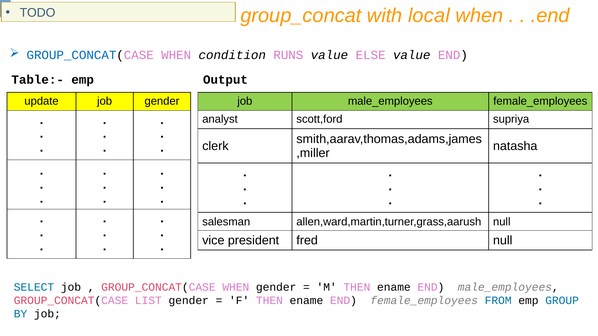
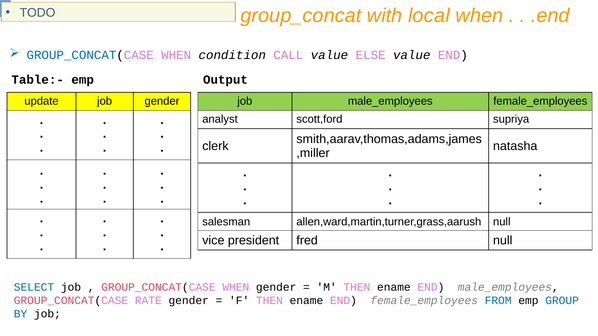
RUNS: RUNS -> CALL
LIST: LIST -> RATE
